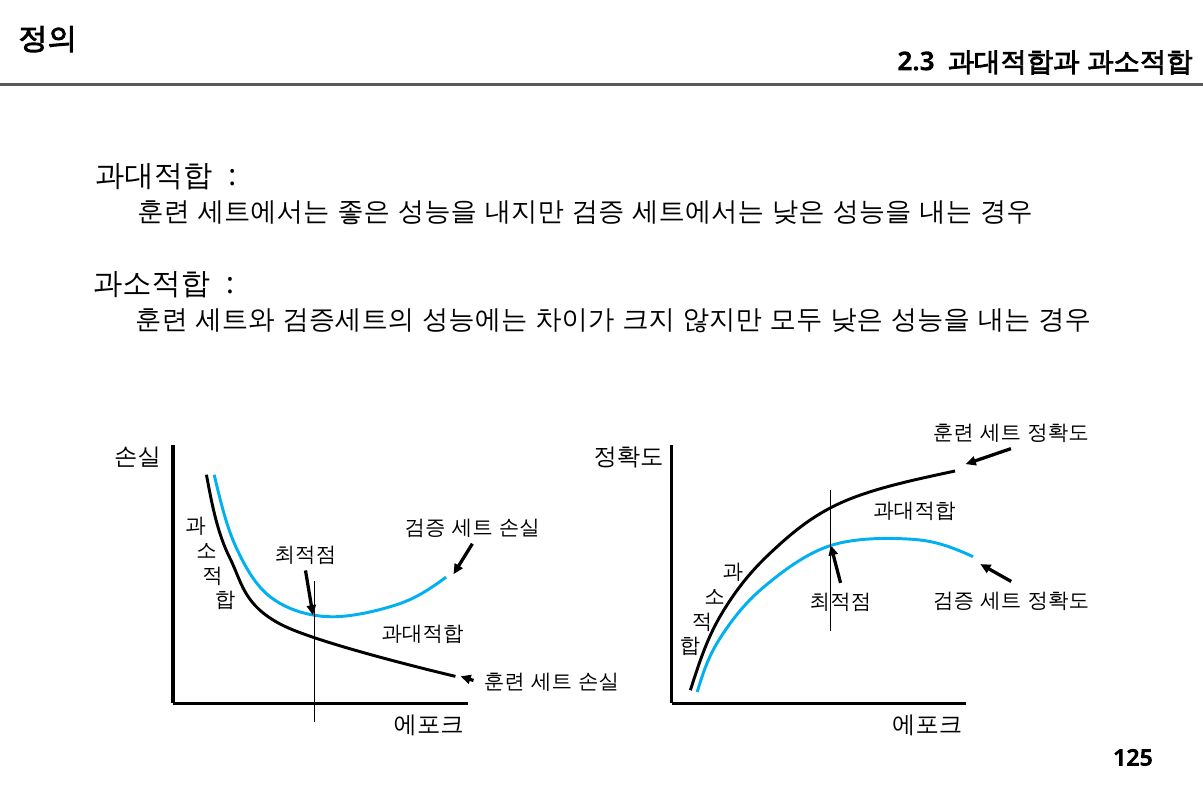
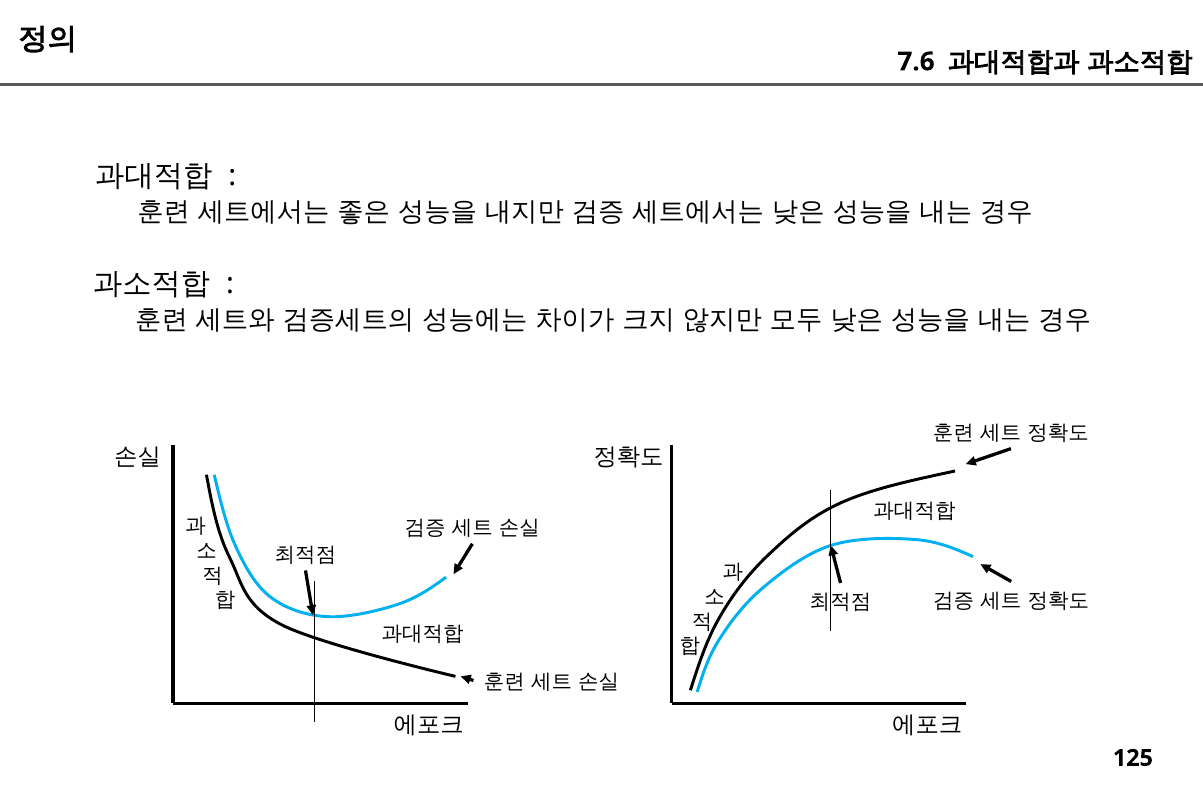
2.3: 2.3 -> 7.6
